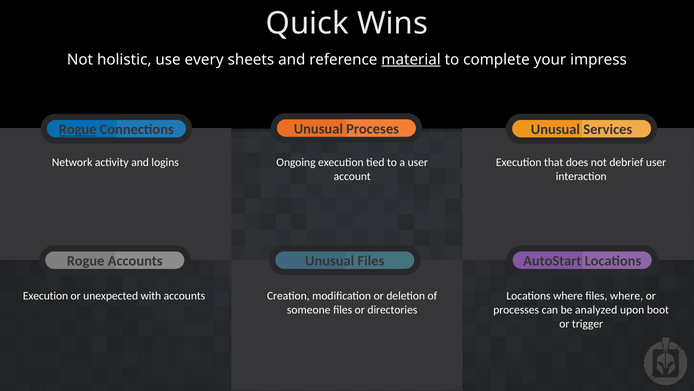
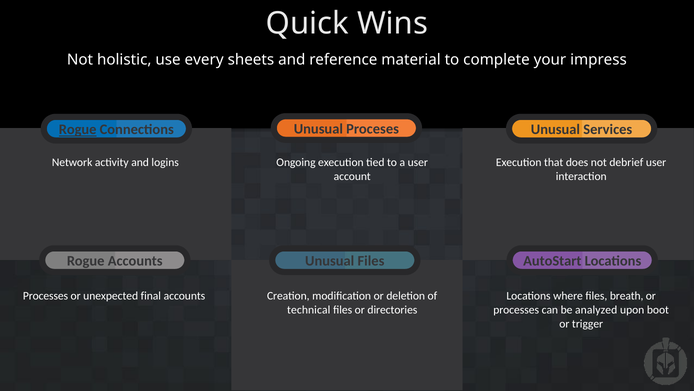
material underline: present -> none
Execution at (45, 296): Execution -> Processes
with: with -> final
files where: where -> breath
someone: someone -> technical
